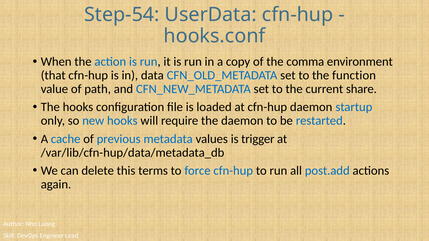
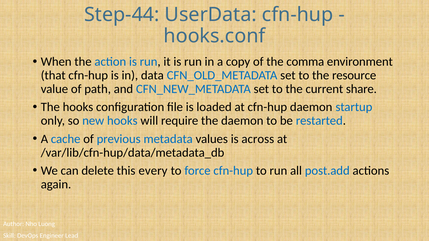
Step-54: Step-54 -> Step-44
function: function -> resource
trigger: trigger -> across
terms: terms -> every
